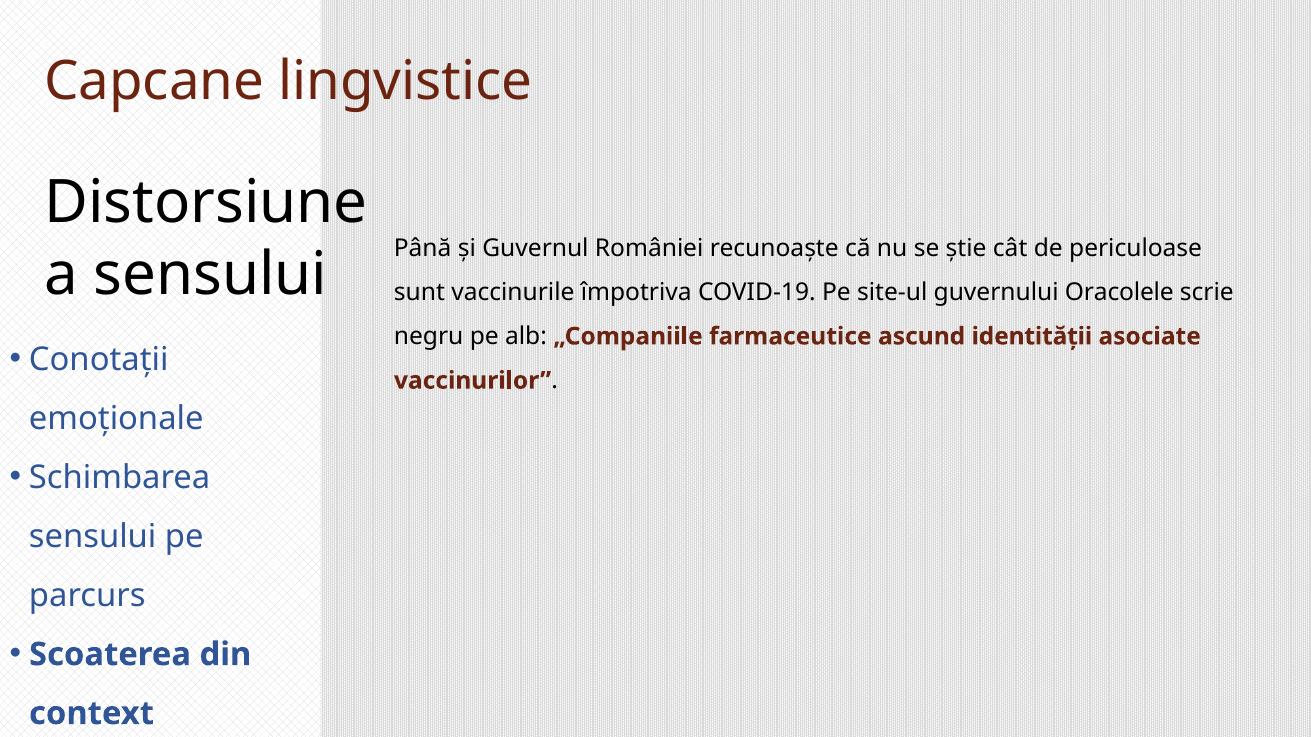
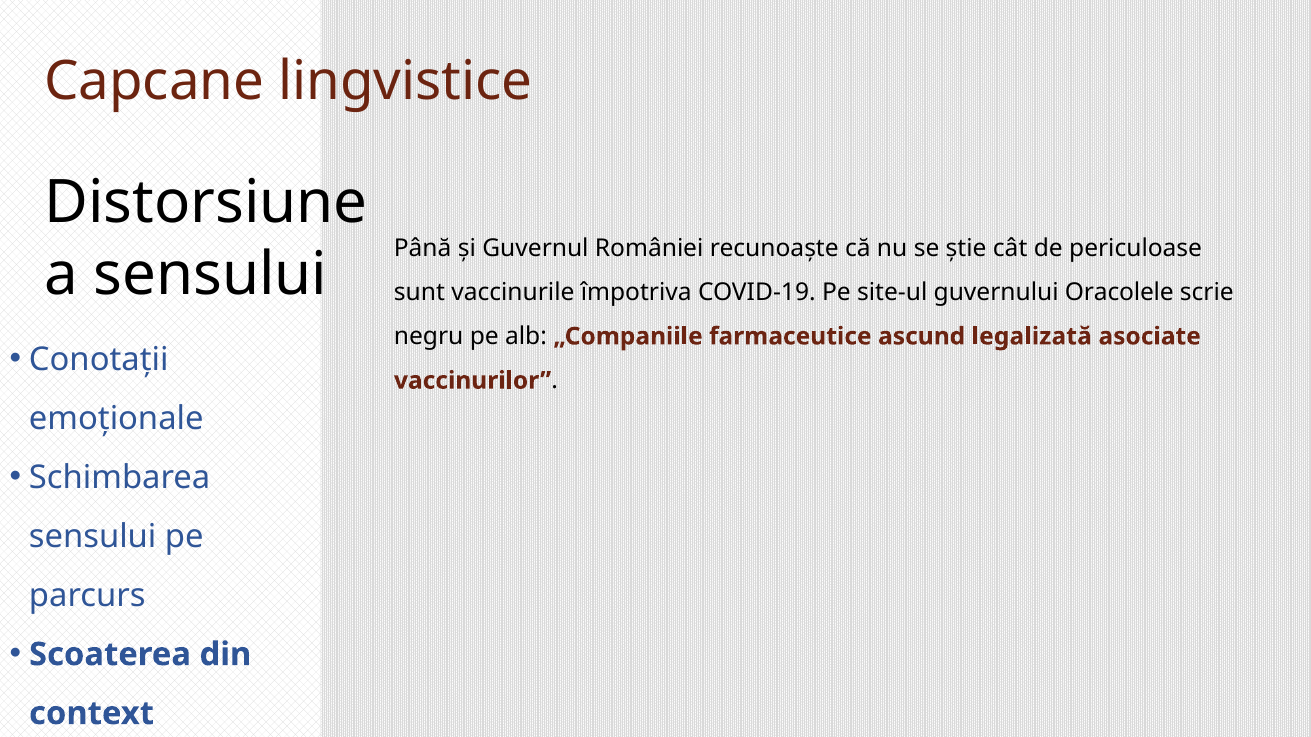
identității: identității -> legalizată
